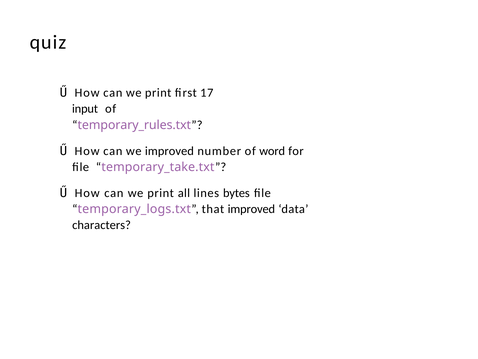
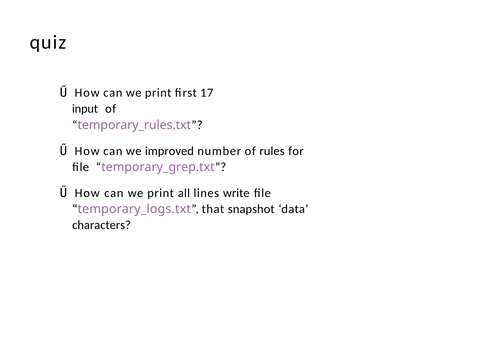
word: word -> rules
temporary_take.txt: temporary_take.txt -> temporary_grep.txt
bytes: bytes -> write
that improved: improved -> snapshot
